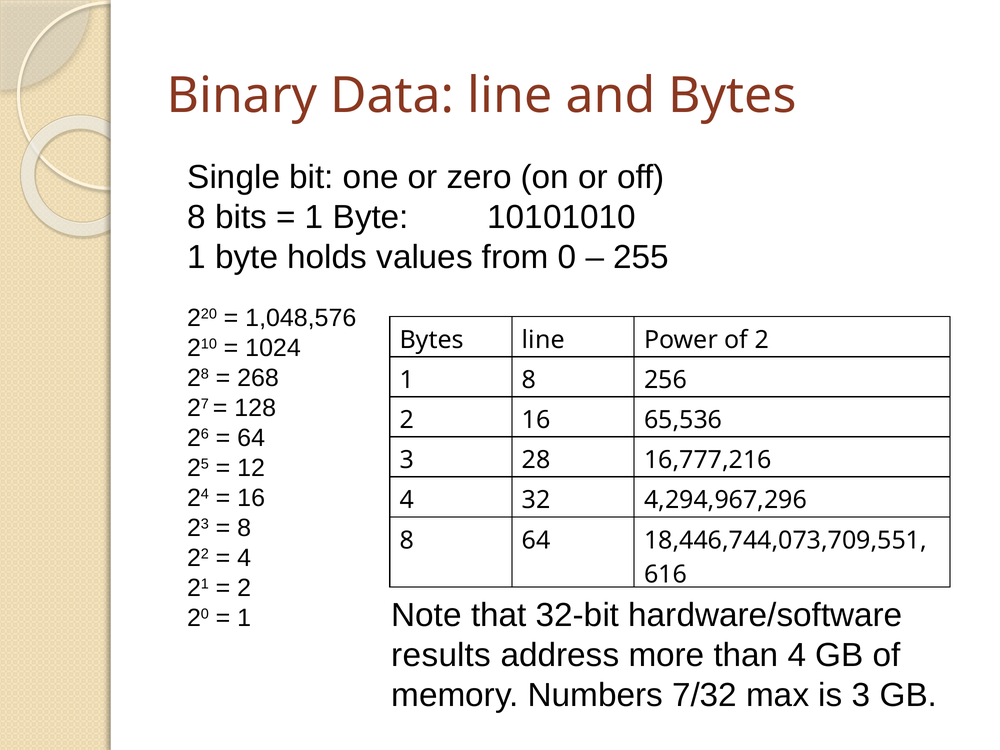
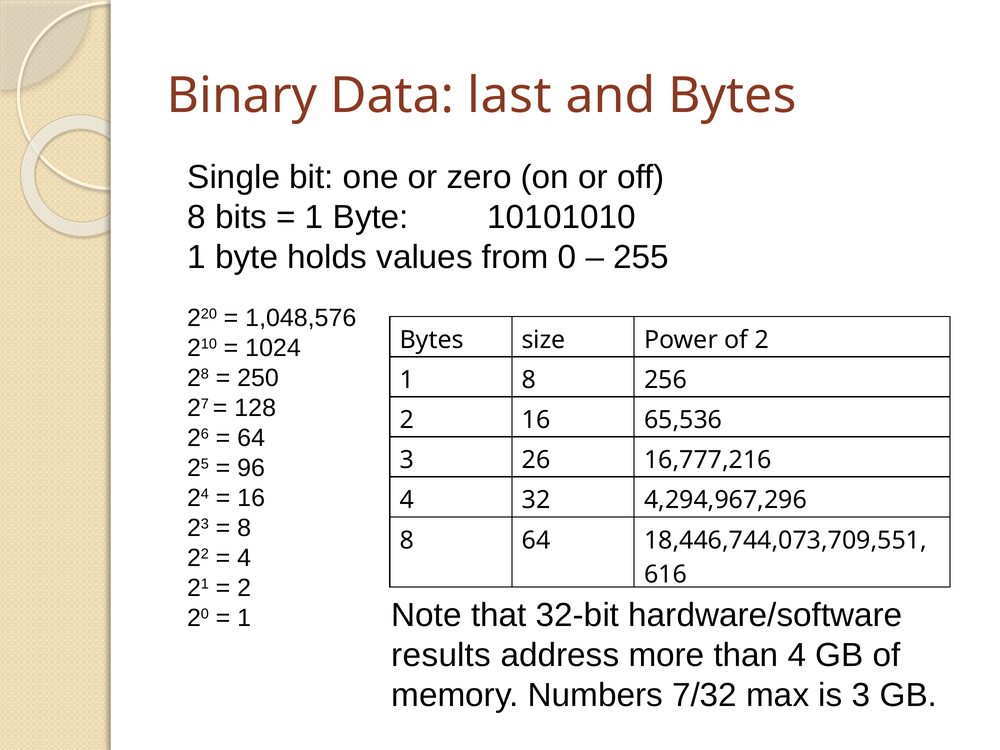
Data line: line -> last
Bytes line: line -> size
268: 268 -> 250
3 28: 28 -> 26
12: 12 -> 96
